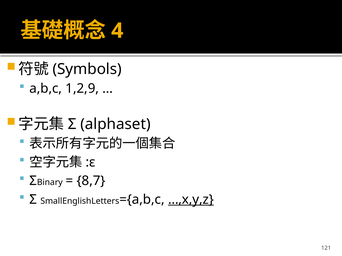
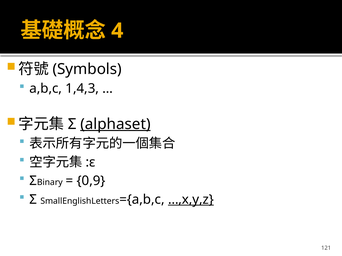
1,2,9: 1,2,9 -> 1,4,3
alphaset underline: none -> present
8,7: 8,7 -> 0,9
